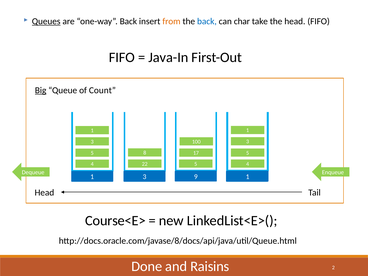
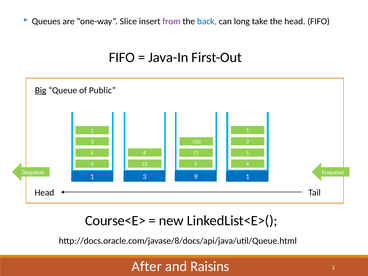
Queues underline: present -> none
one-way Back: Back -> Slice
from colour: orange -> purple
char: char -> long
Count: Count -> Public
Done: Done -> After
